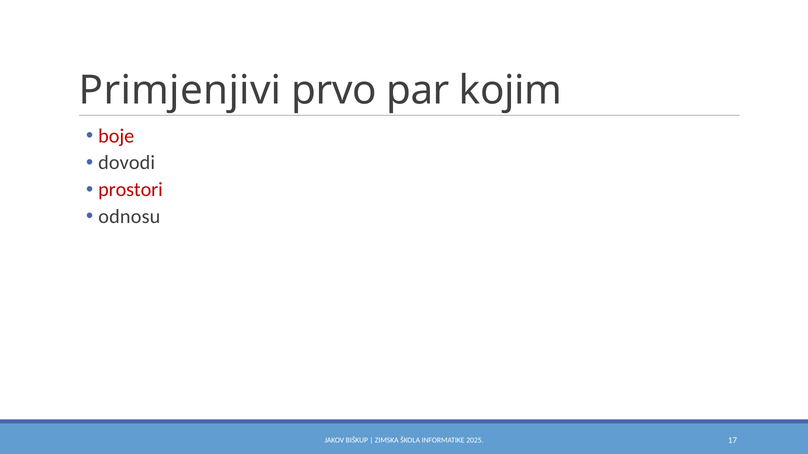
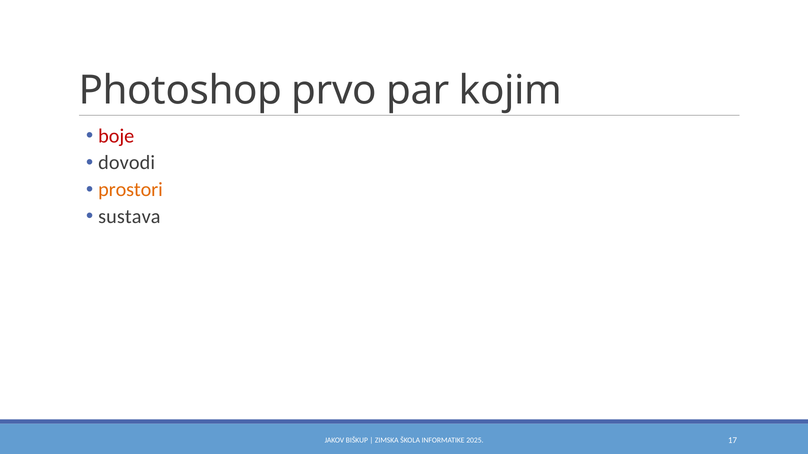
Primjenjivi: Primjenjivi -> Photoshop
prostori colour: red -> orange
odnosu: odnosu -> sustava
